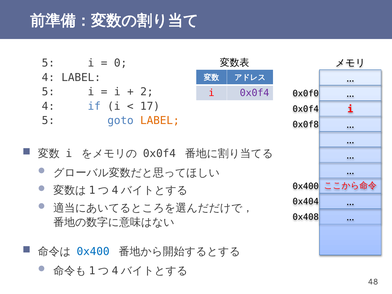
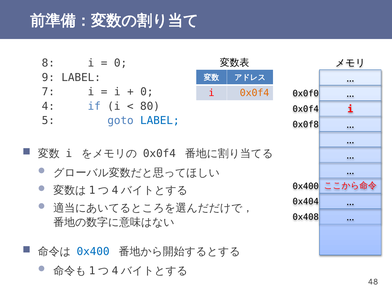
5 at (48, 63): 5 -> 8
4 at (48, 78): 4 -> 9
5 at (48, 92): 5 -> 7
2 at (147, 92): 2 -> 0
0x0f4 at (255, 93) colour: purple -> orange
17: 17 -> 80
LABEL at (160, 121) colour: orange -> blue
